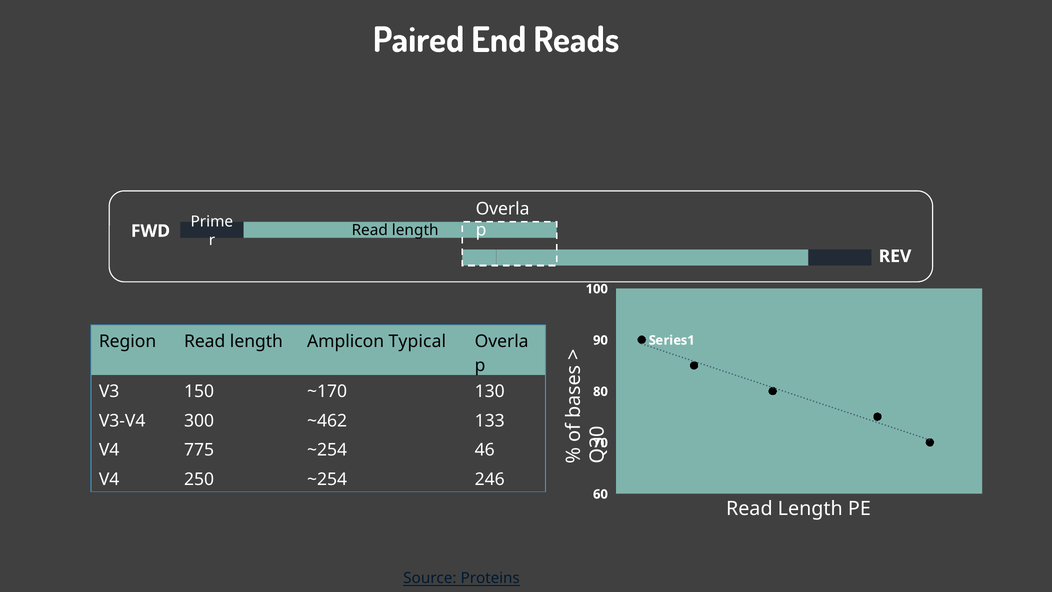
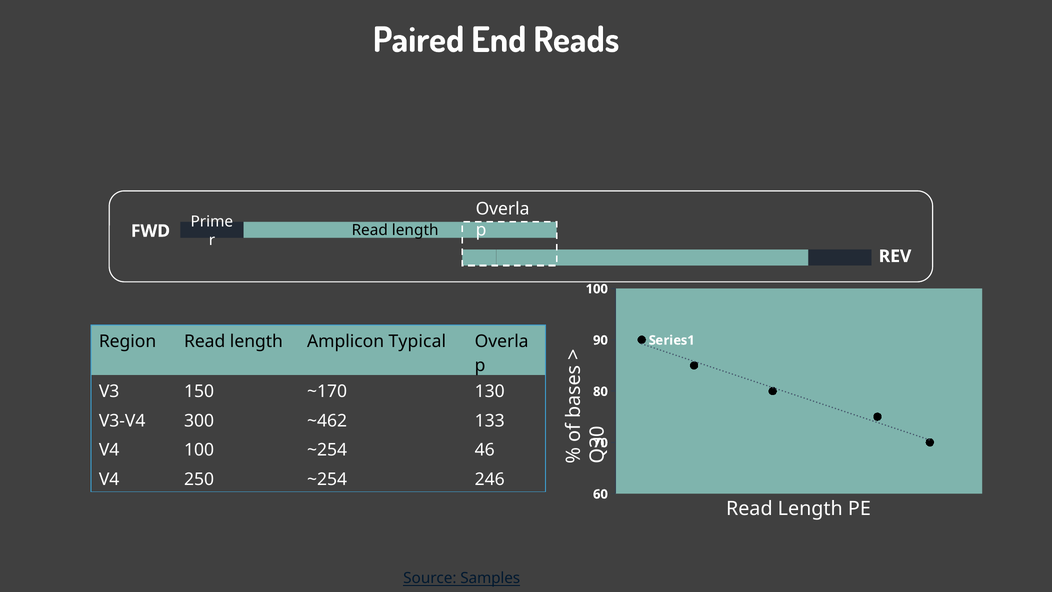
V4 775: 775 -> 100
Proteins: Proteins -> Samples
